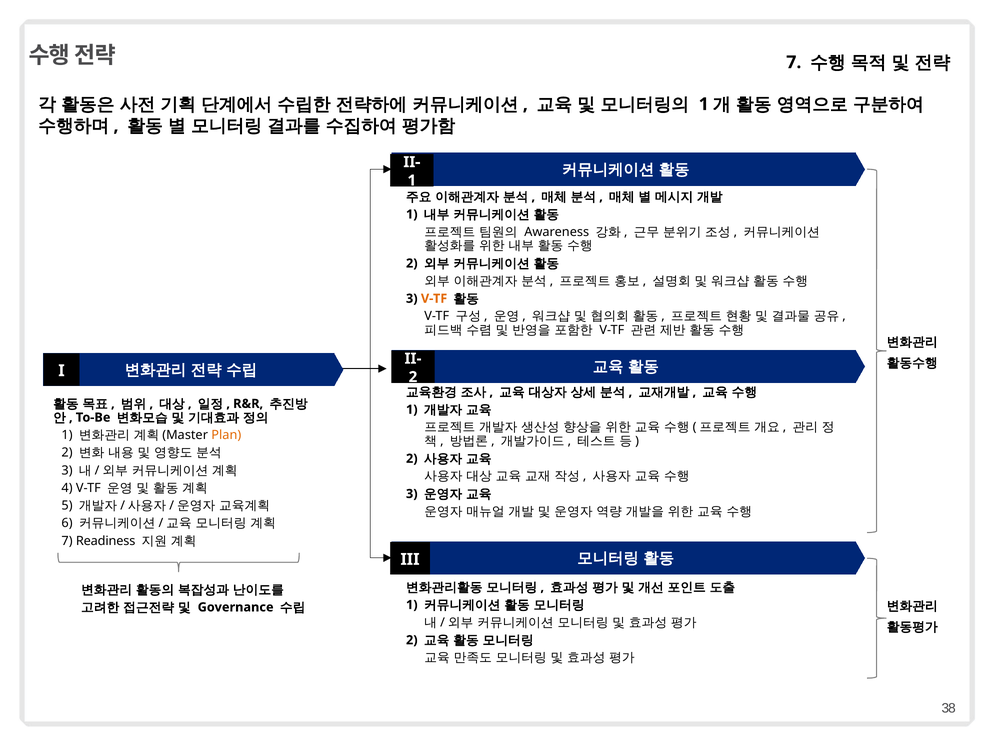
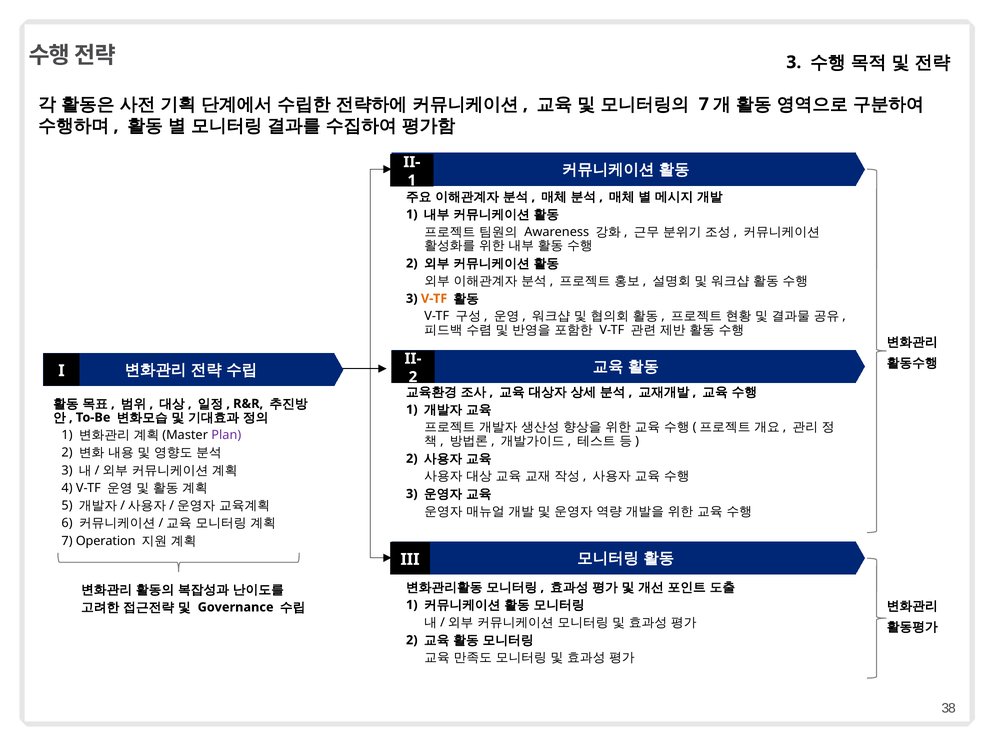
7 at (794, 62): 7 -> 3
1 at (704, 104): 1 -> 7
Plan colour: orange -> purple
Readiness: Readiness -> Operation
